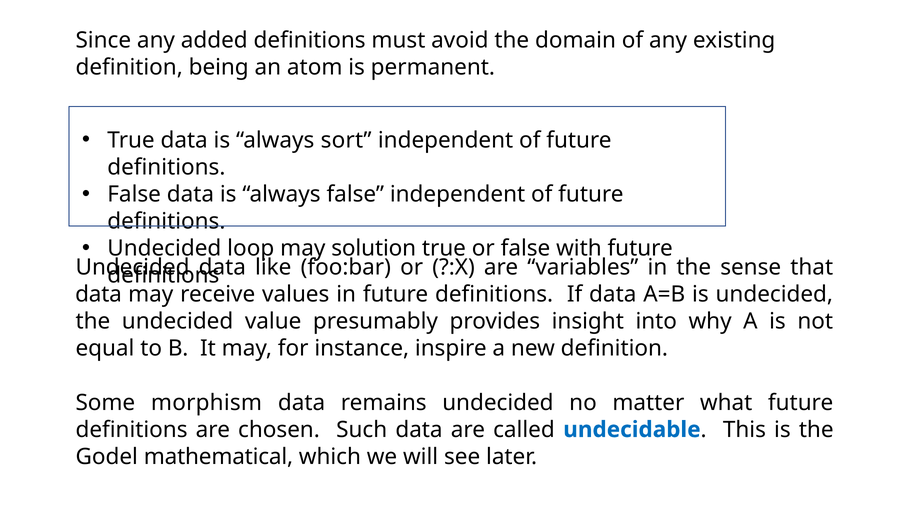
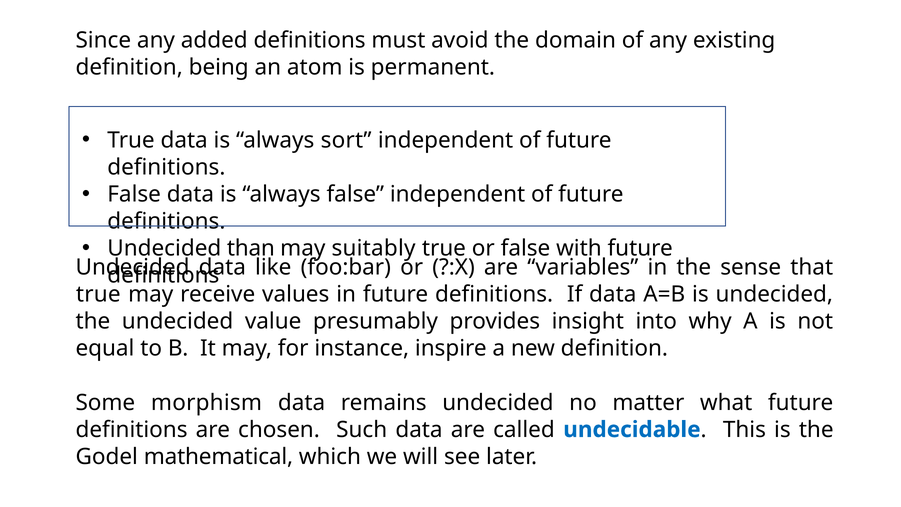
loop: loop -> than
solution: solution -> suitably
data at (99, 294): data -> true
